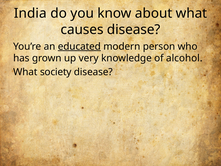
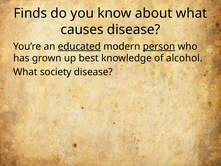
India: India -> Finds
person underline: none -> present
very: very -> best
